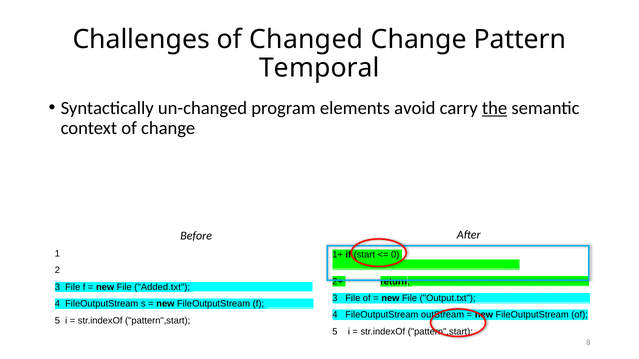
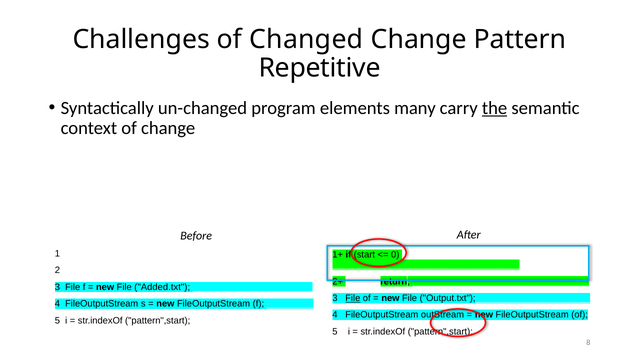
Temporal: Temporal -> Repetitive
avoid: avoid -> many
File at (353, 299) underline: none -> present
